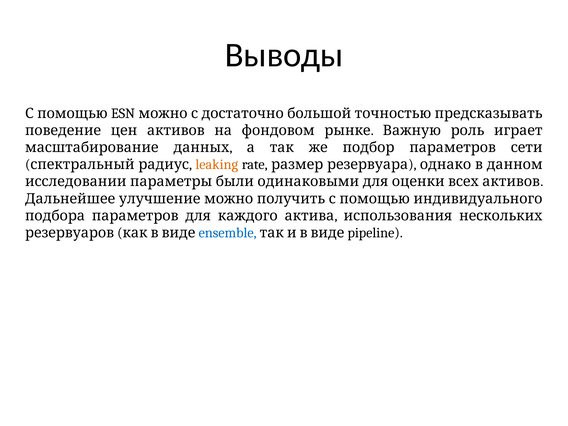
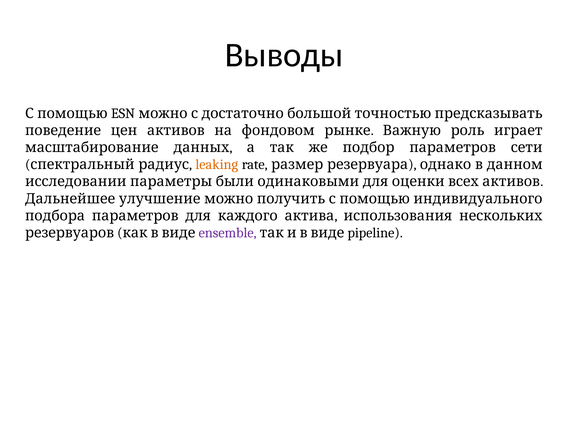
ensemble colour: blue -> purple
